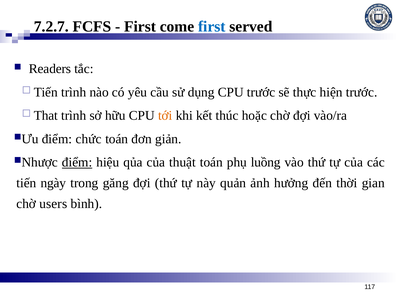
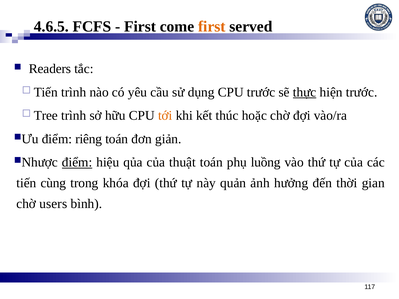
7.2.7: 7.2.7 -> 4.6.5
first at (212, 26) colour: blue -> orange
thực underline: none -> present
That: That -> Tree
chức: chức -> riêng
ngày: ngày -> cùng
găng: găng -> khóa
